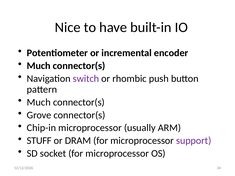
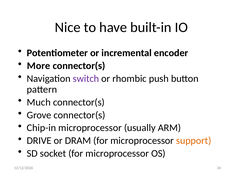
Much at (39, 66): Much -> More
STUFF: STUFF -> DRIVE
support colour: purple -> orange
